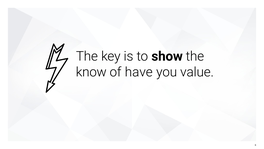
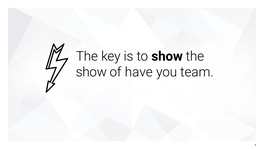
know at (91, 72): know -> show
value: value -> team
